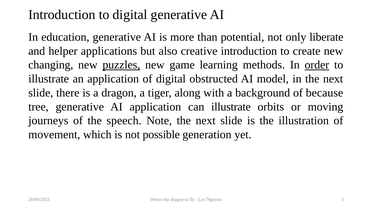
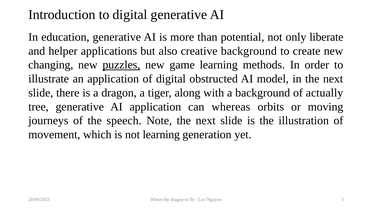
creative introduction: introduction -> background
order underline: present -> none
because: because -> actually
can illustrate: illustrate -> whereas
not possible: possible -> learning
